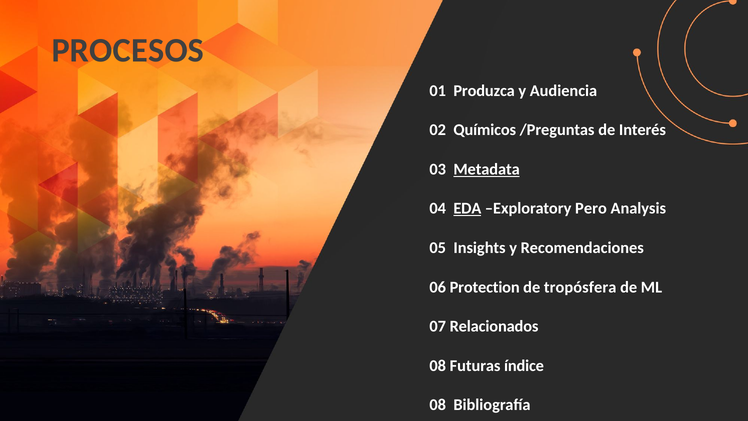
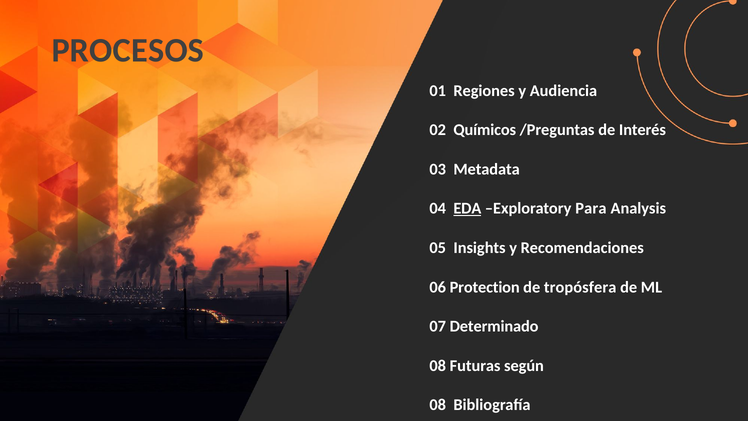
Produzca: Produzca -> Regiones
Metadata underline: present -> none
Pero: Pero -> Para
Relacionados: Relacionados -> Determinado
índice: índice -> según
